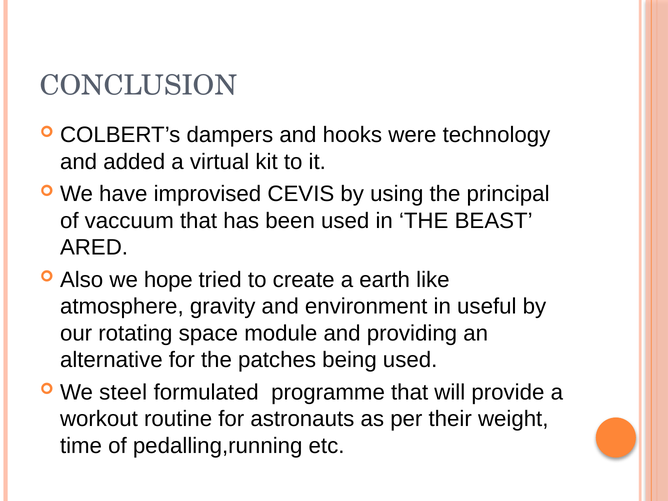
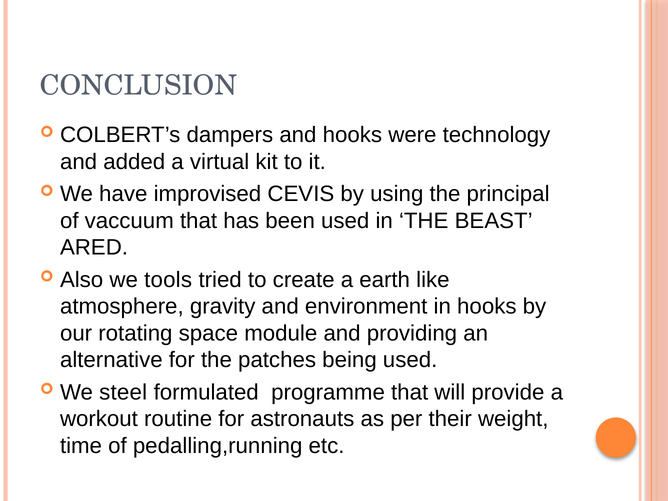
hope: hope -> tools
in useful: useful -> hooks
